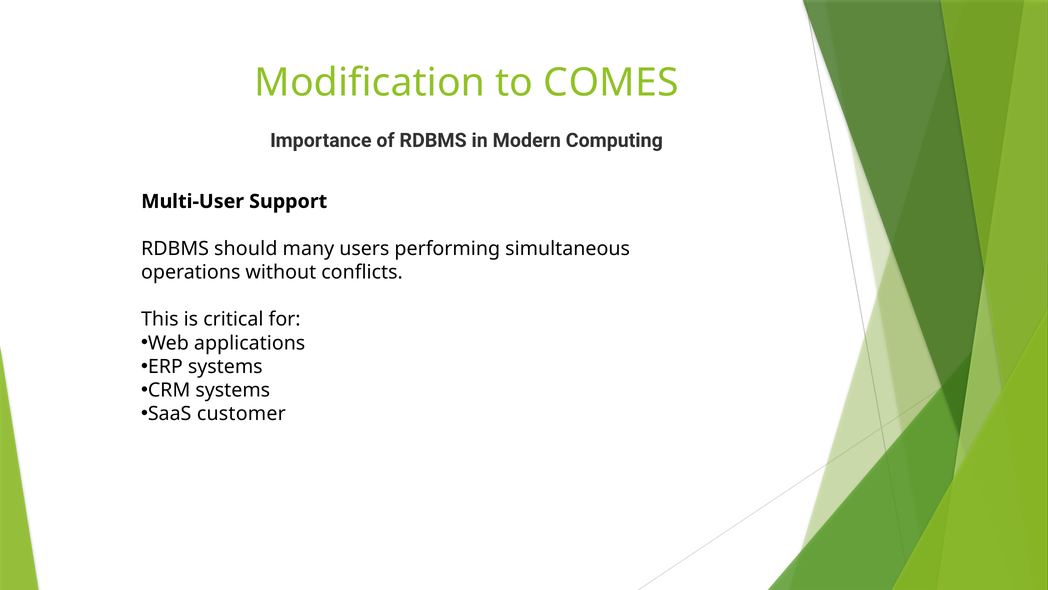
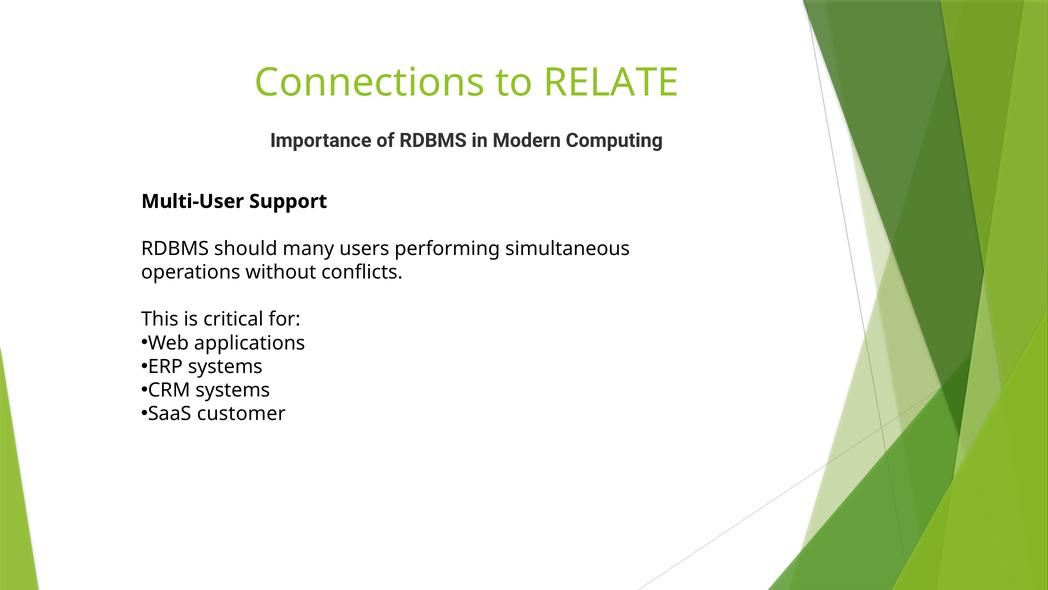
Modification: Modification -> Connections
COMES: COMES -> RELATE
